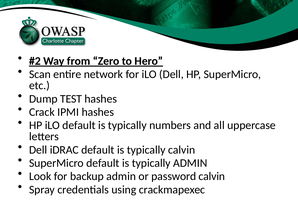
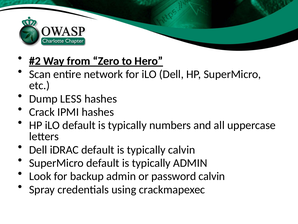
TEST: TEST -> LESS
